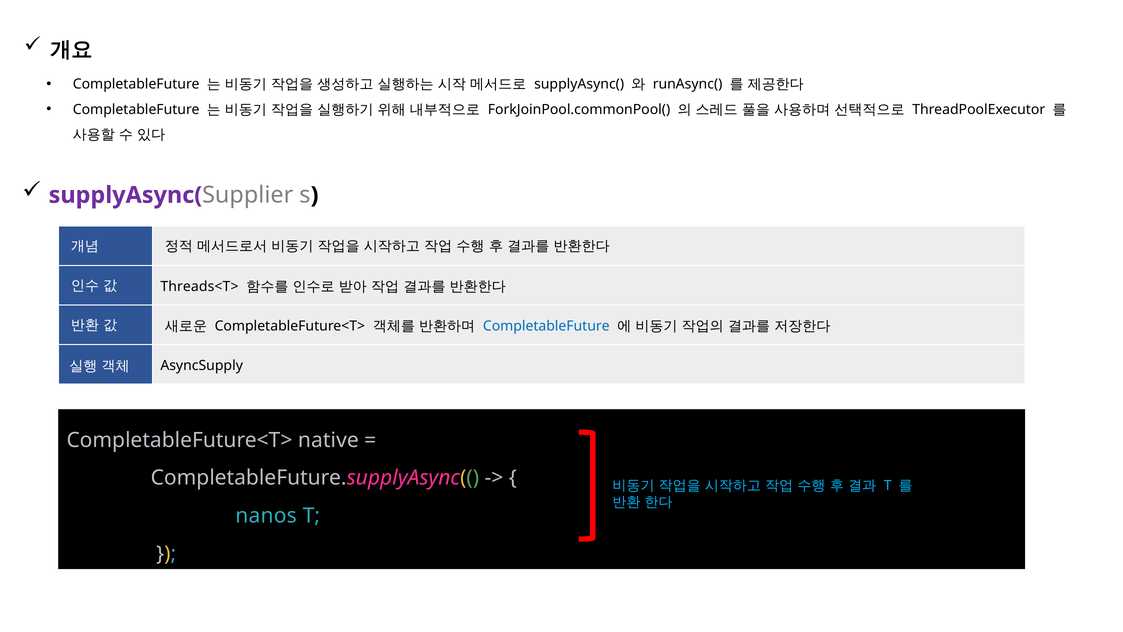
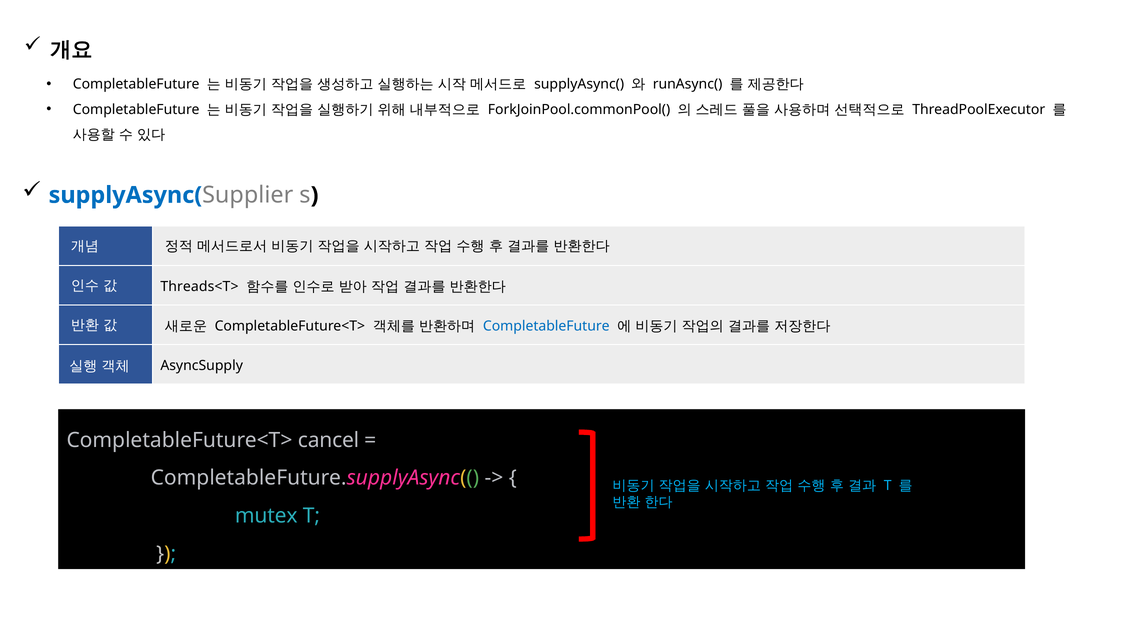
supplyAsync( at (125, 195) colour: purple -> blue
native: native -> cancel
nanos: nanos -> mutex
